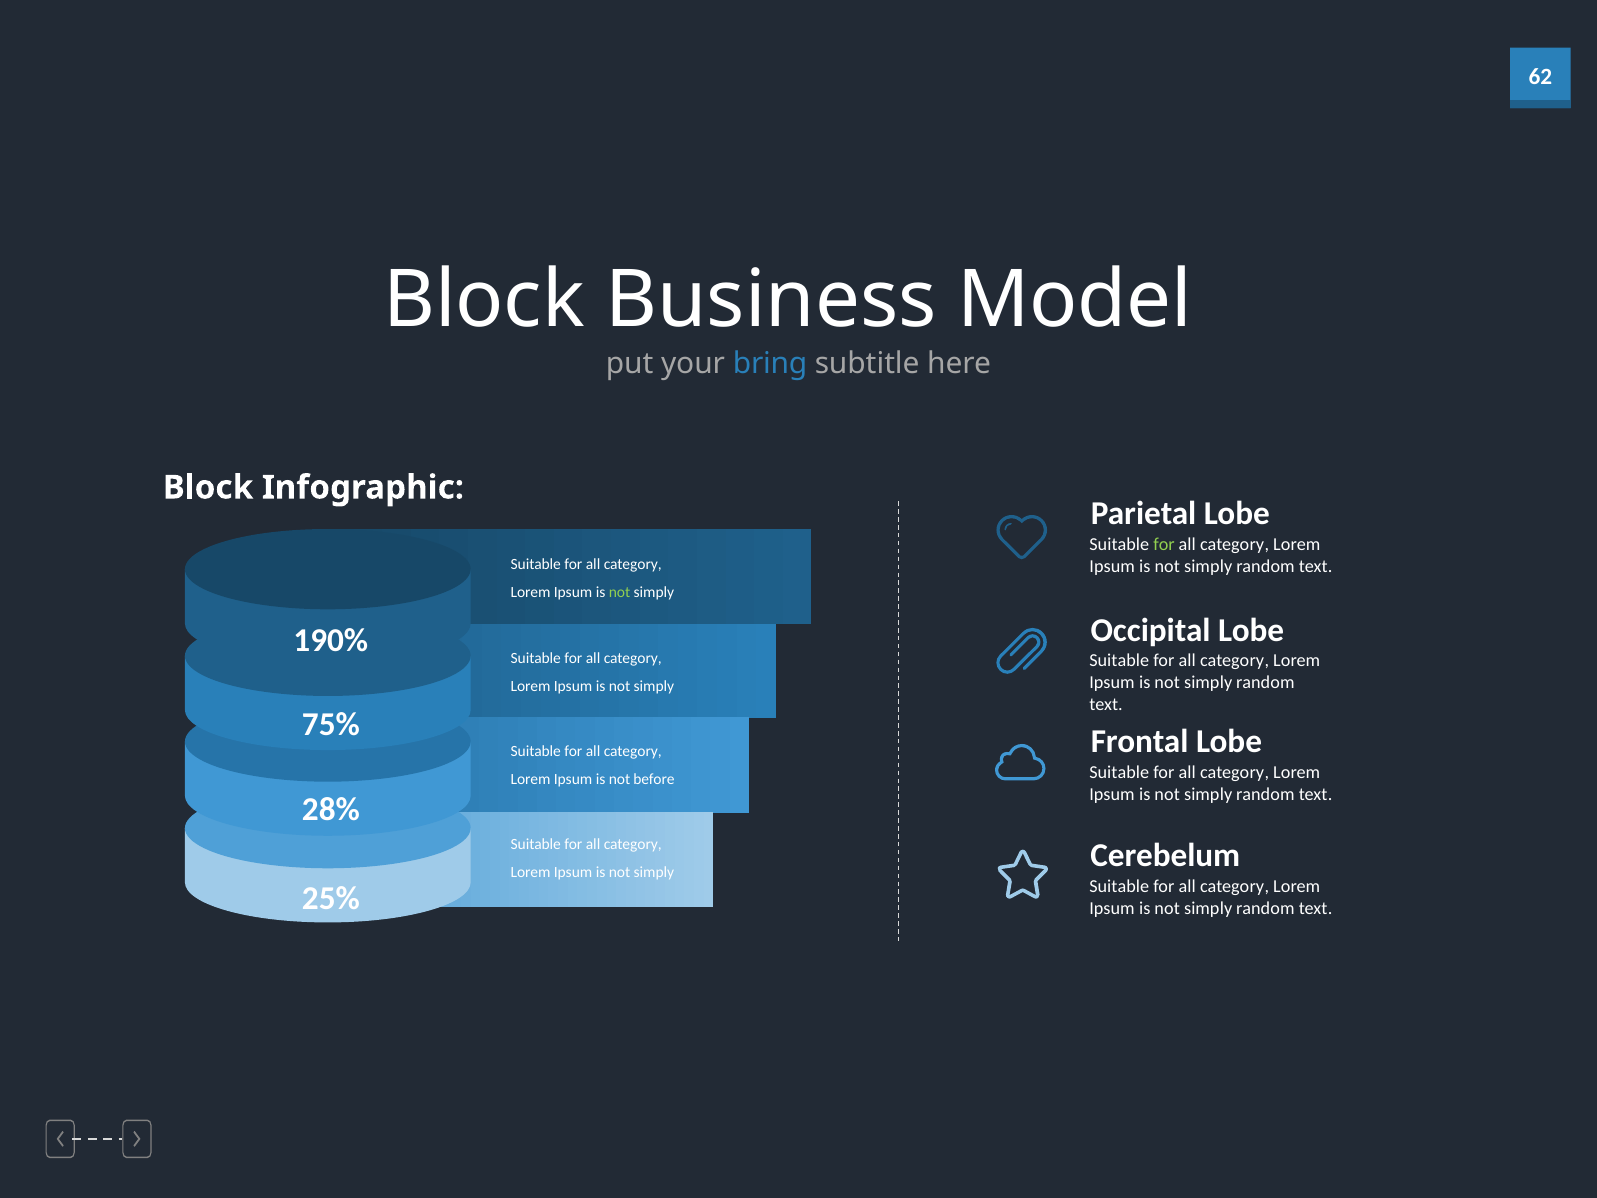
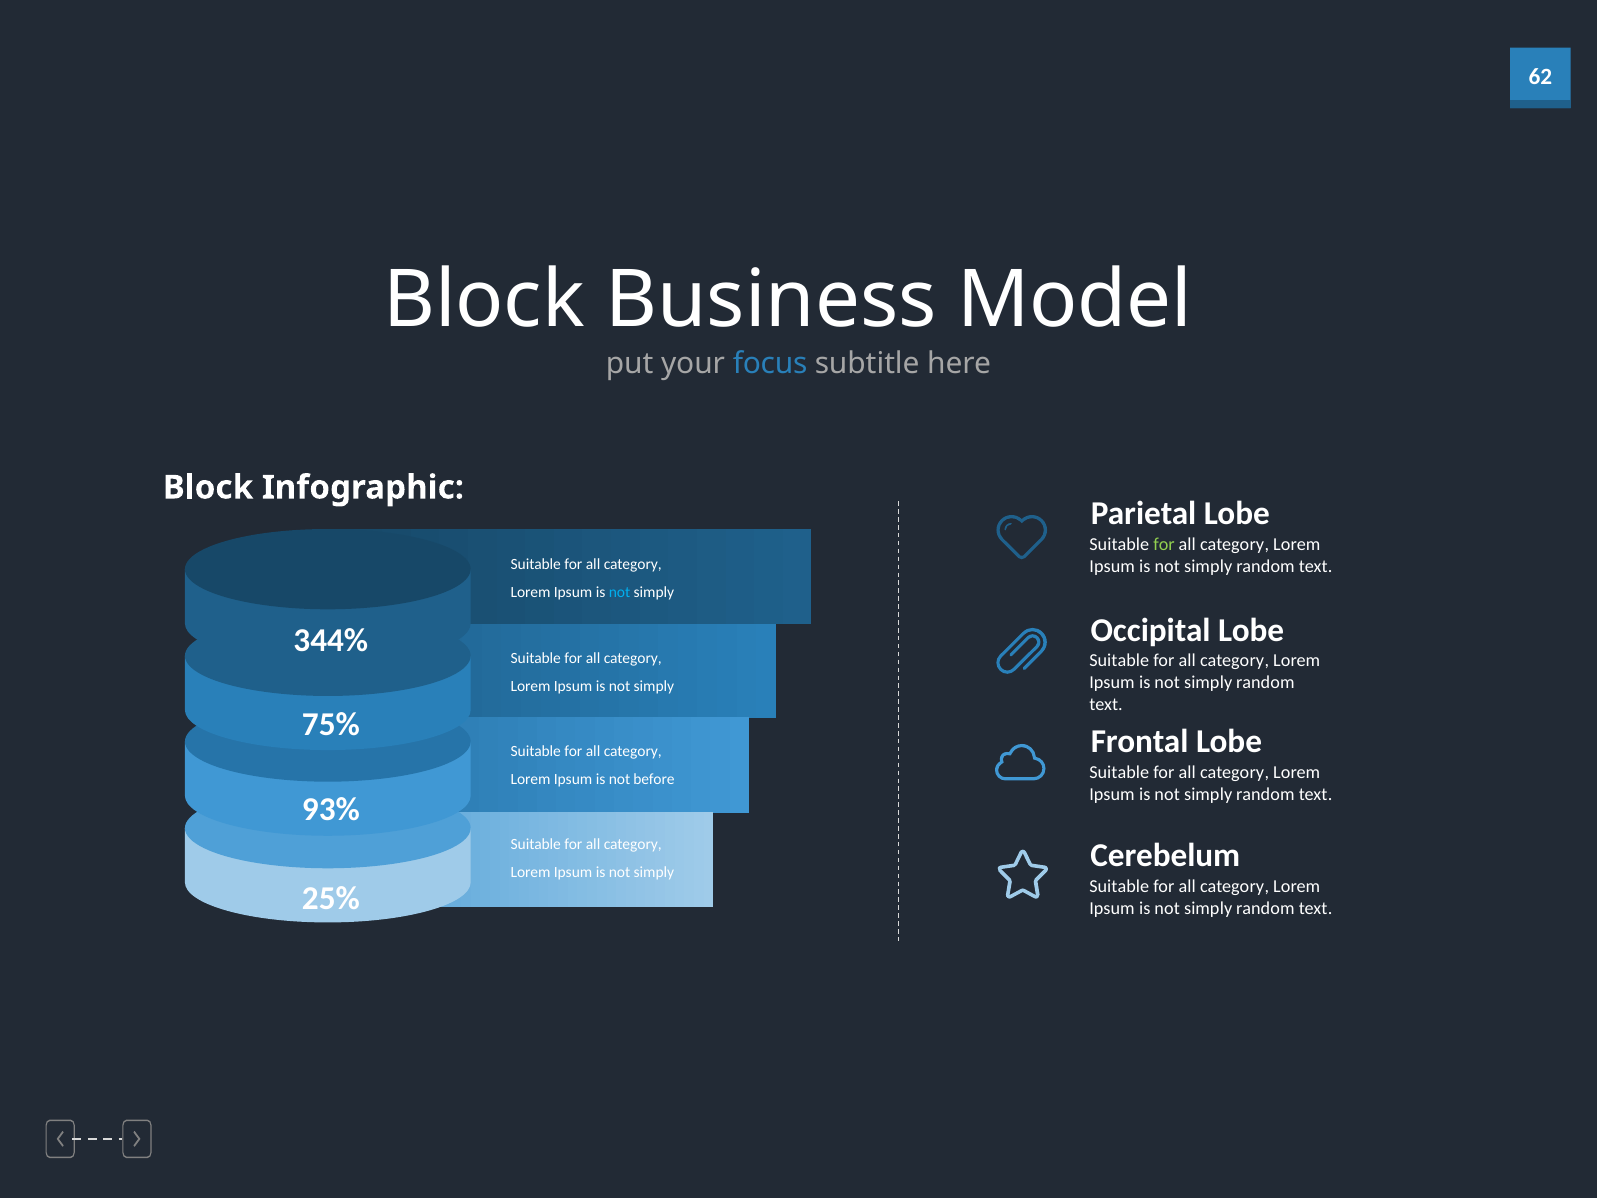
bring: bring -> focus
not at (620, 593) colour: light green -> light blue
190%: 190% -> 344%
28%: 28% -> 93%
